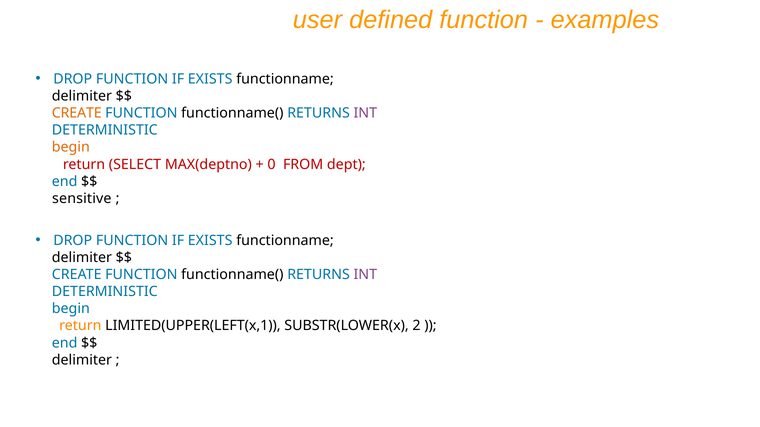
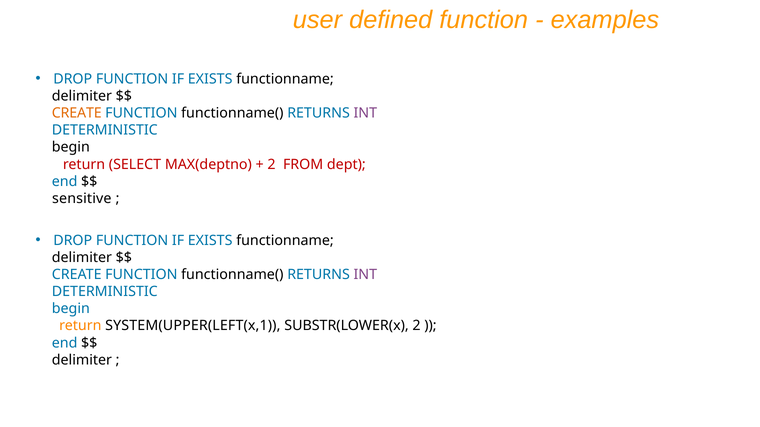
begin at (71, 147) colour: orange -> black
0 at (272, 165): 0 -> 2
LIMITED(UPPER(LEFT(x,1: LIMITED(UPPER(LEFT(x,1 -> SYSTEM(UPPER(LEFT(x,1
